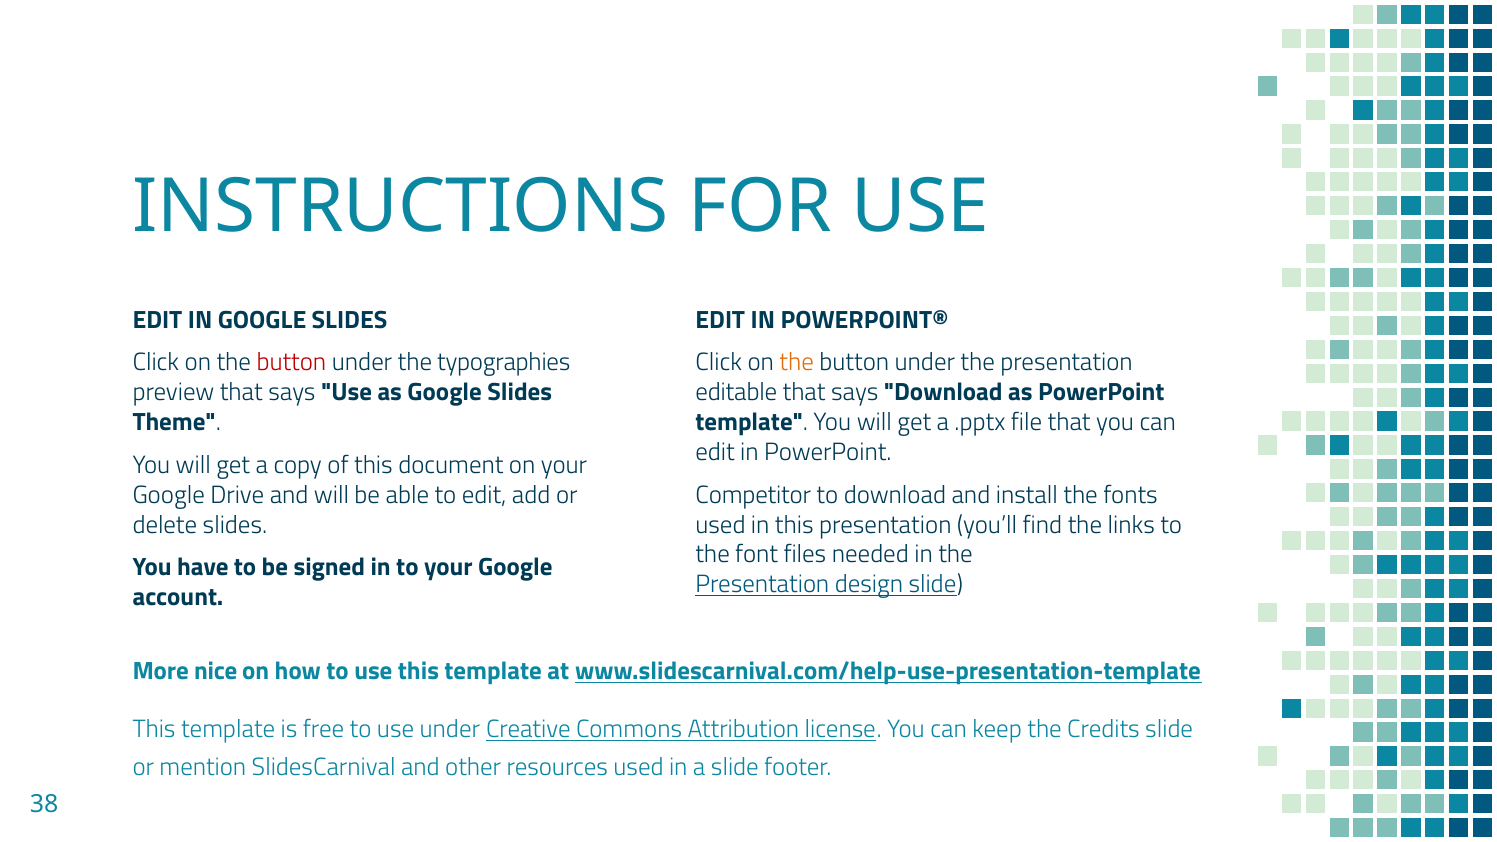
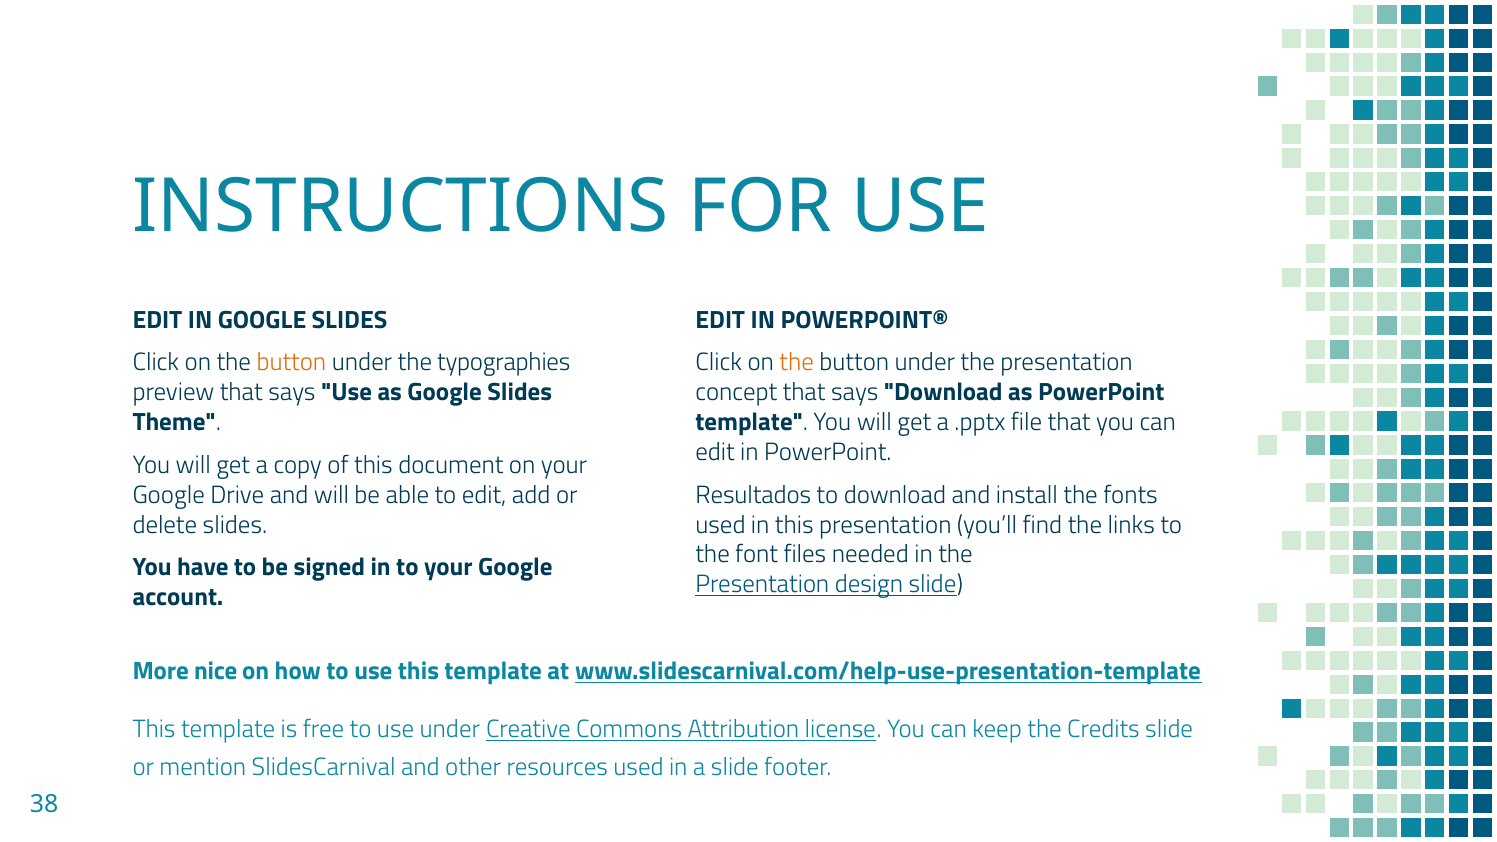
button at (291, 363) colour: red -> orange
editable: editable -> concept
Competitor: Competitor -> Resultados
